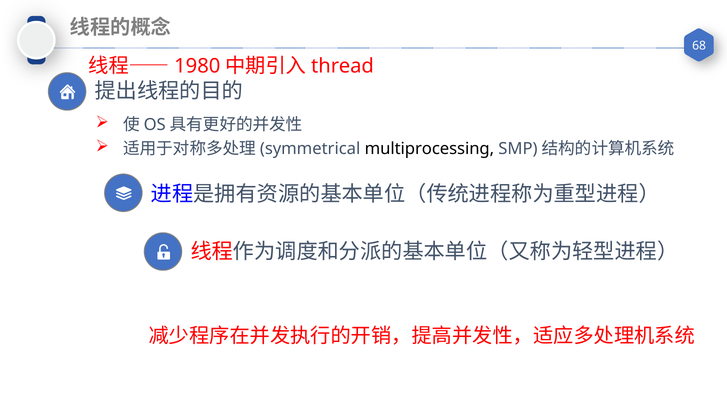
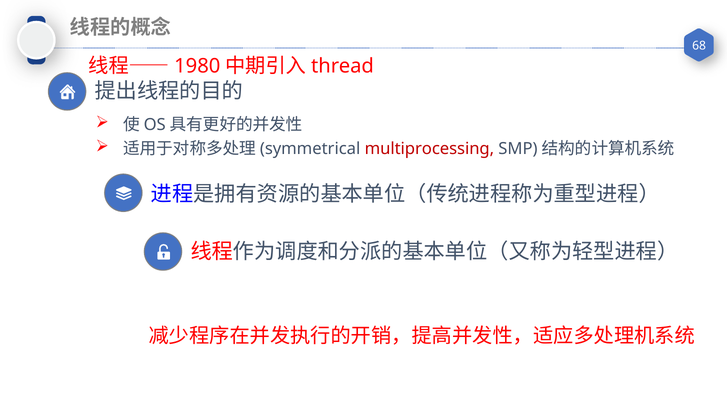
multiprocessing colour: black -> red
